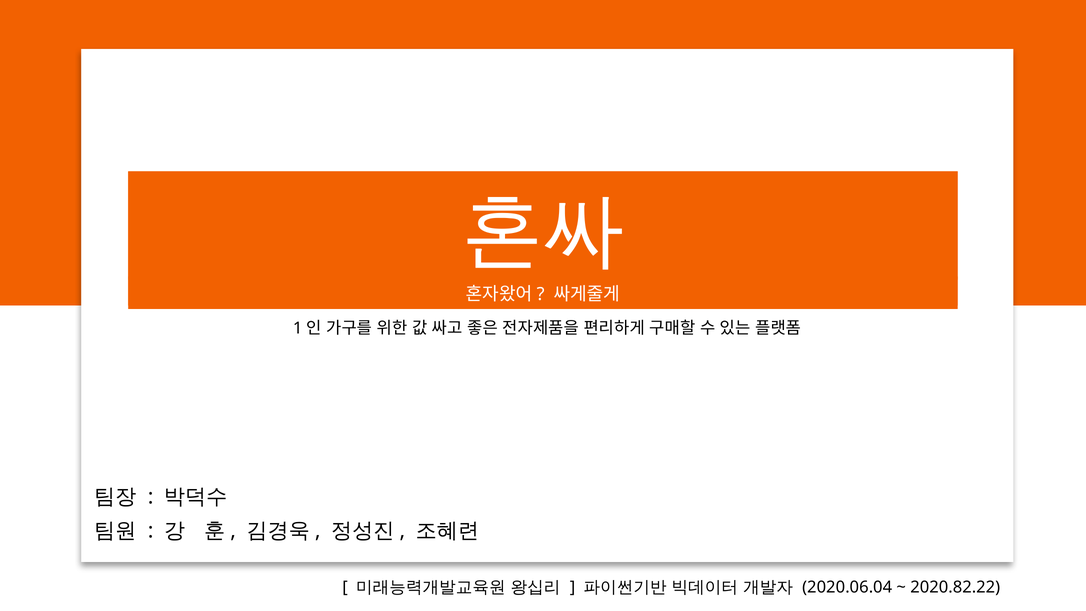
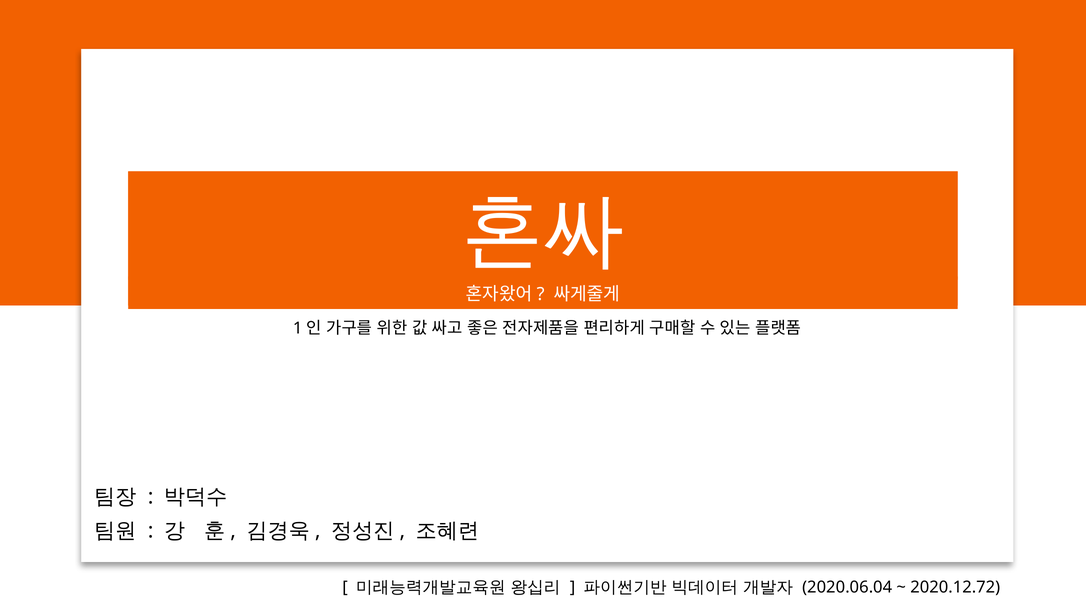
2020.82.22: 2020.82.22 -> 2020.12.72
